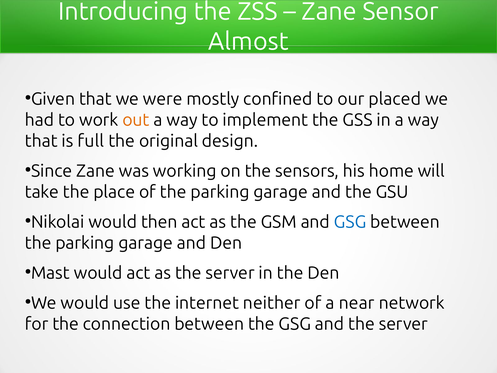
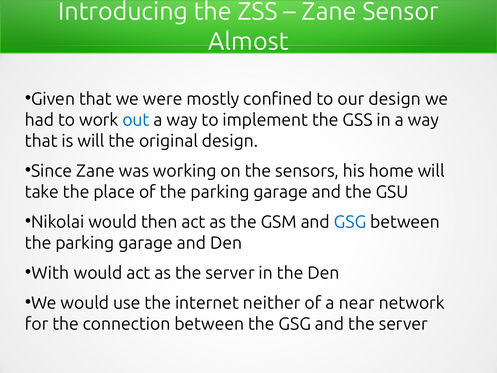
our placed: placed -> design
out colour: orange -> blue
is full: full -> will
Mast: Mast -> With
